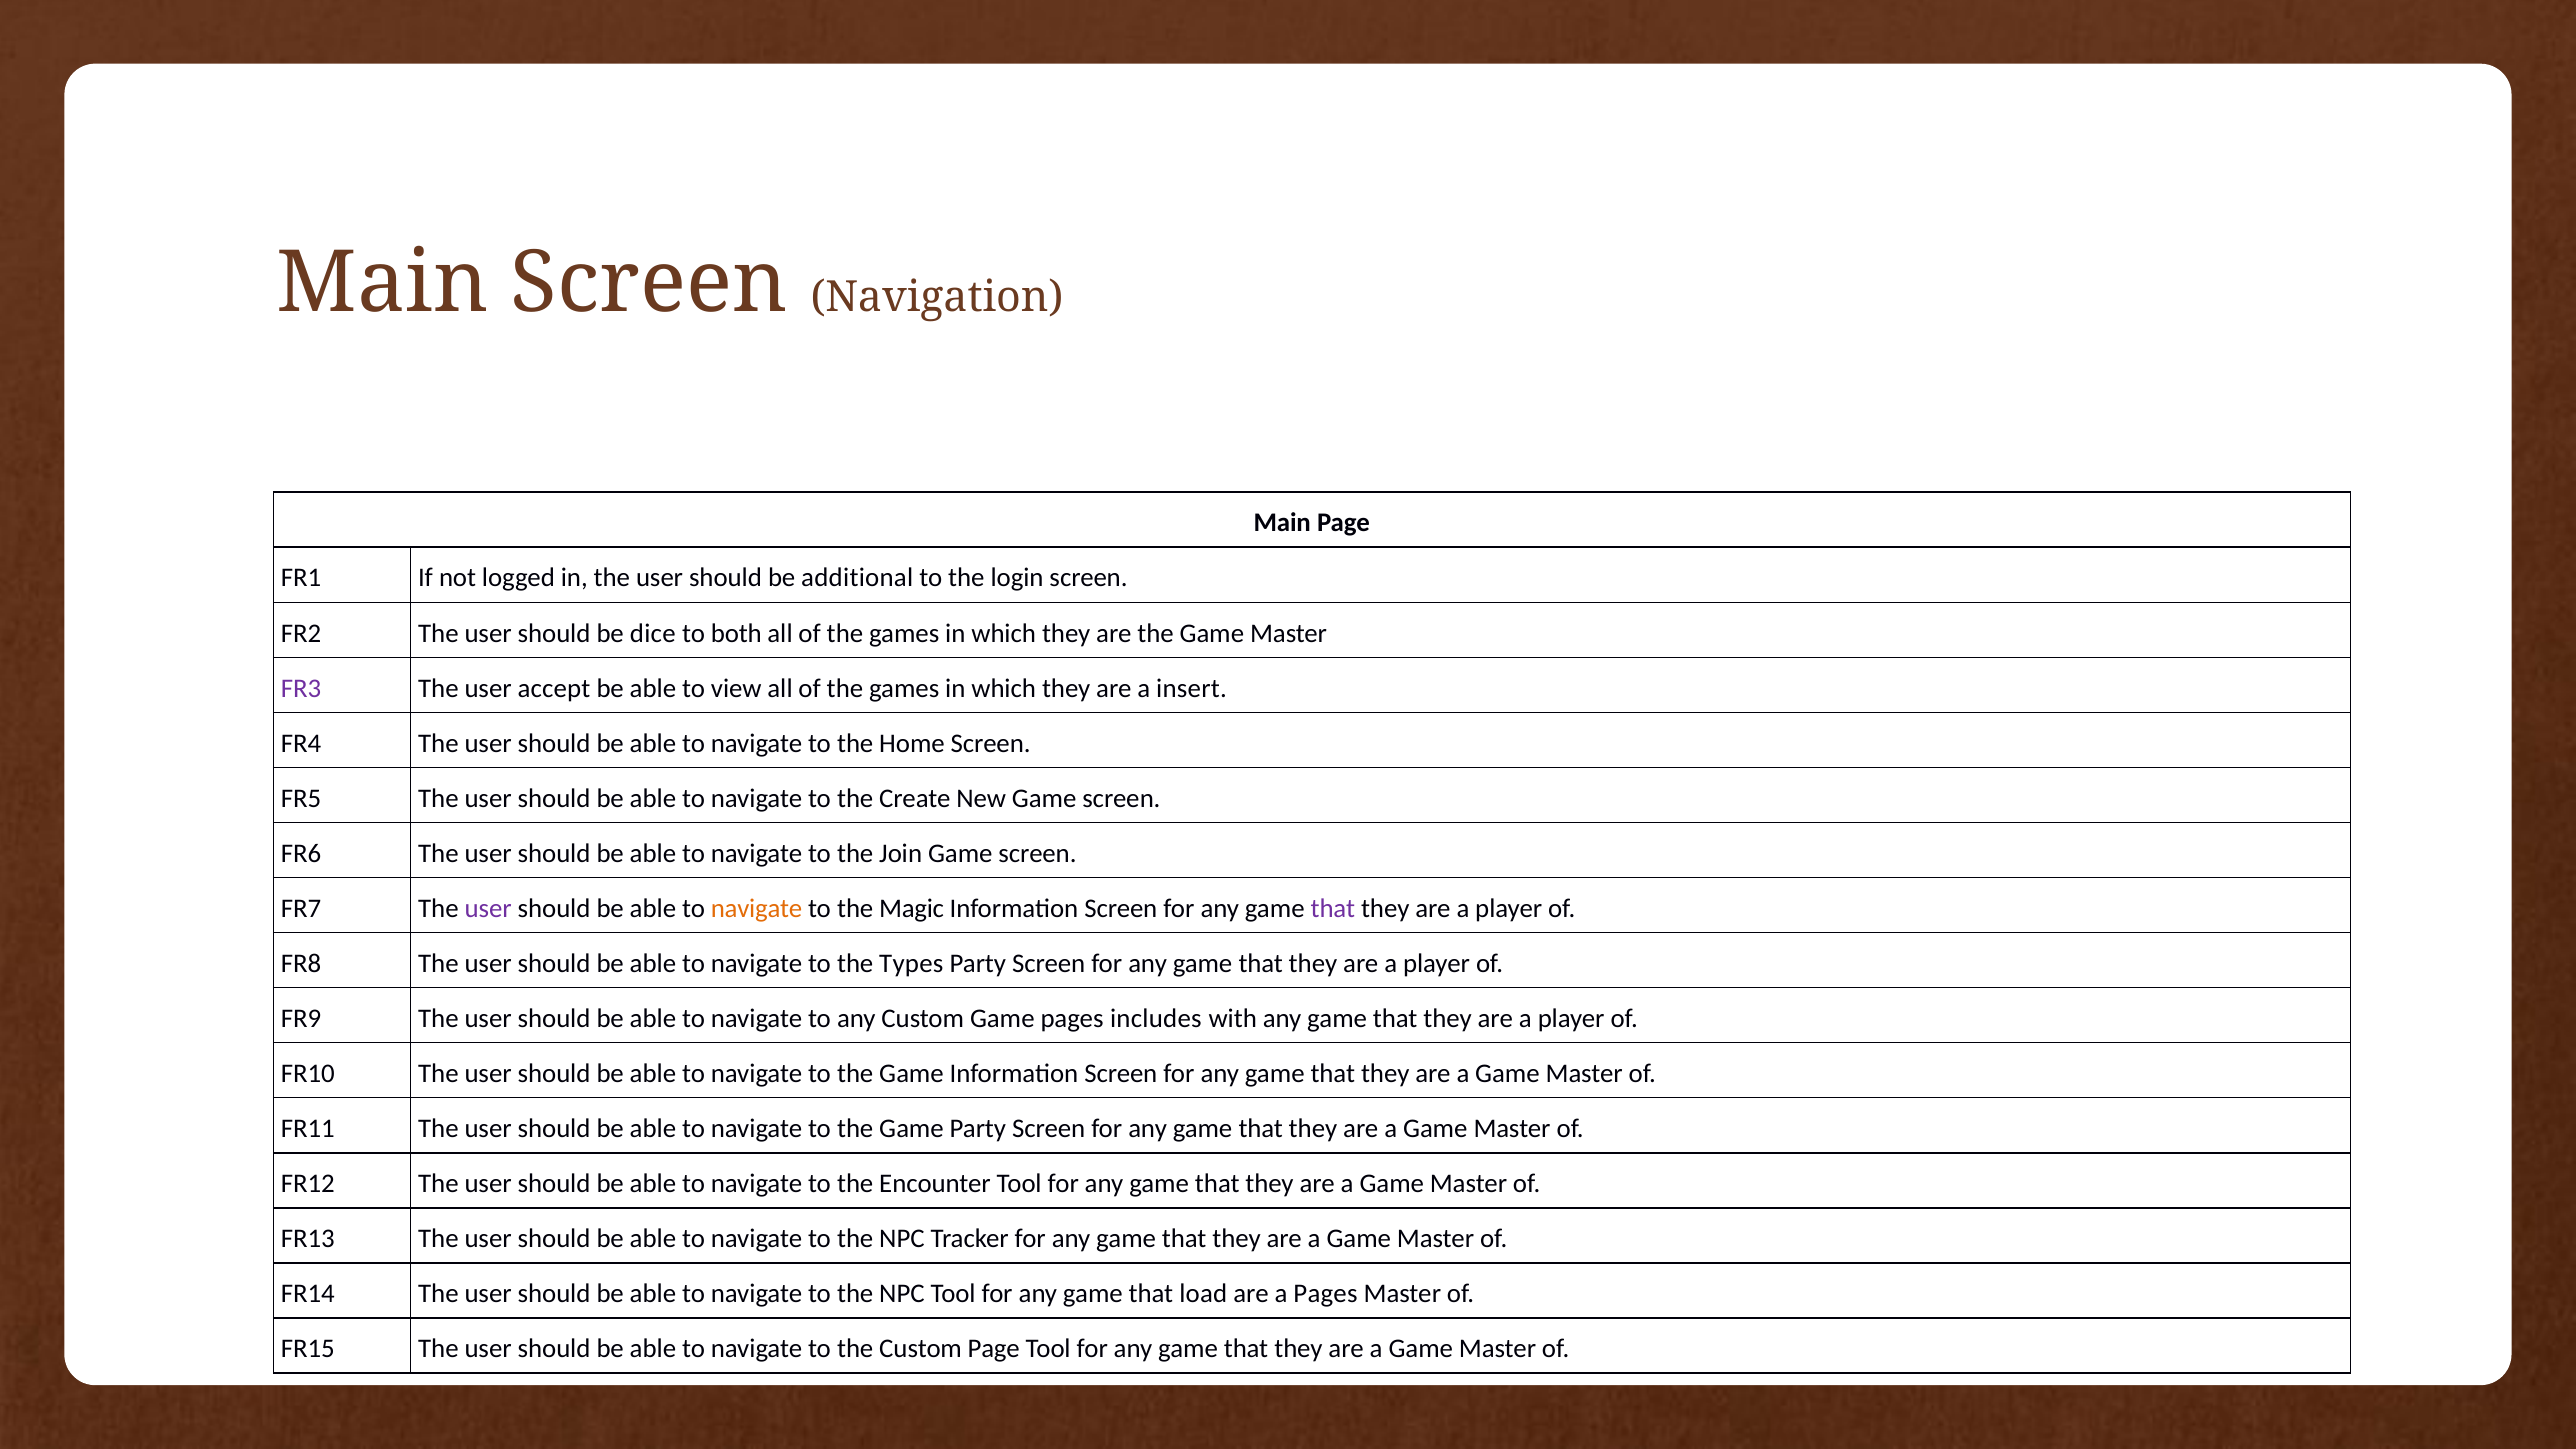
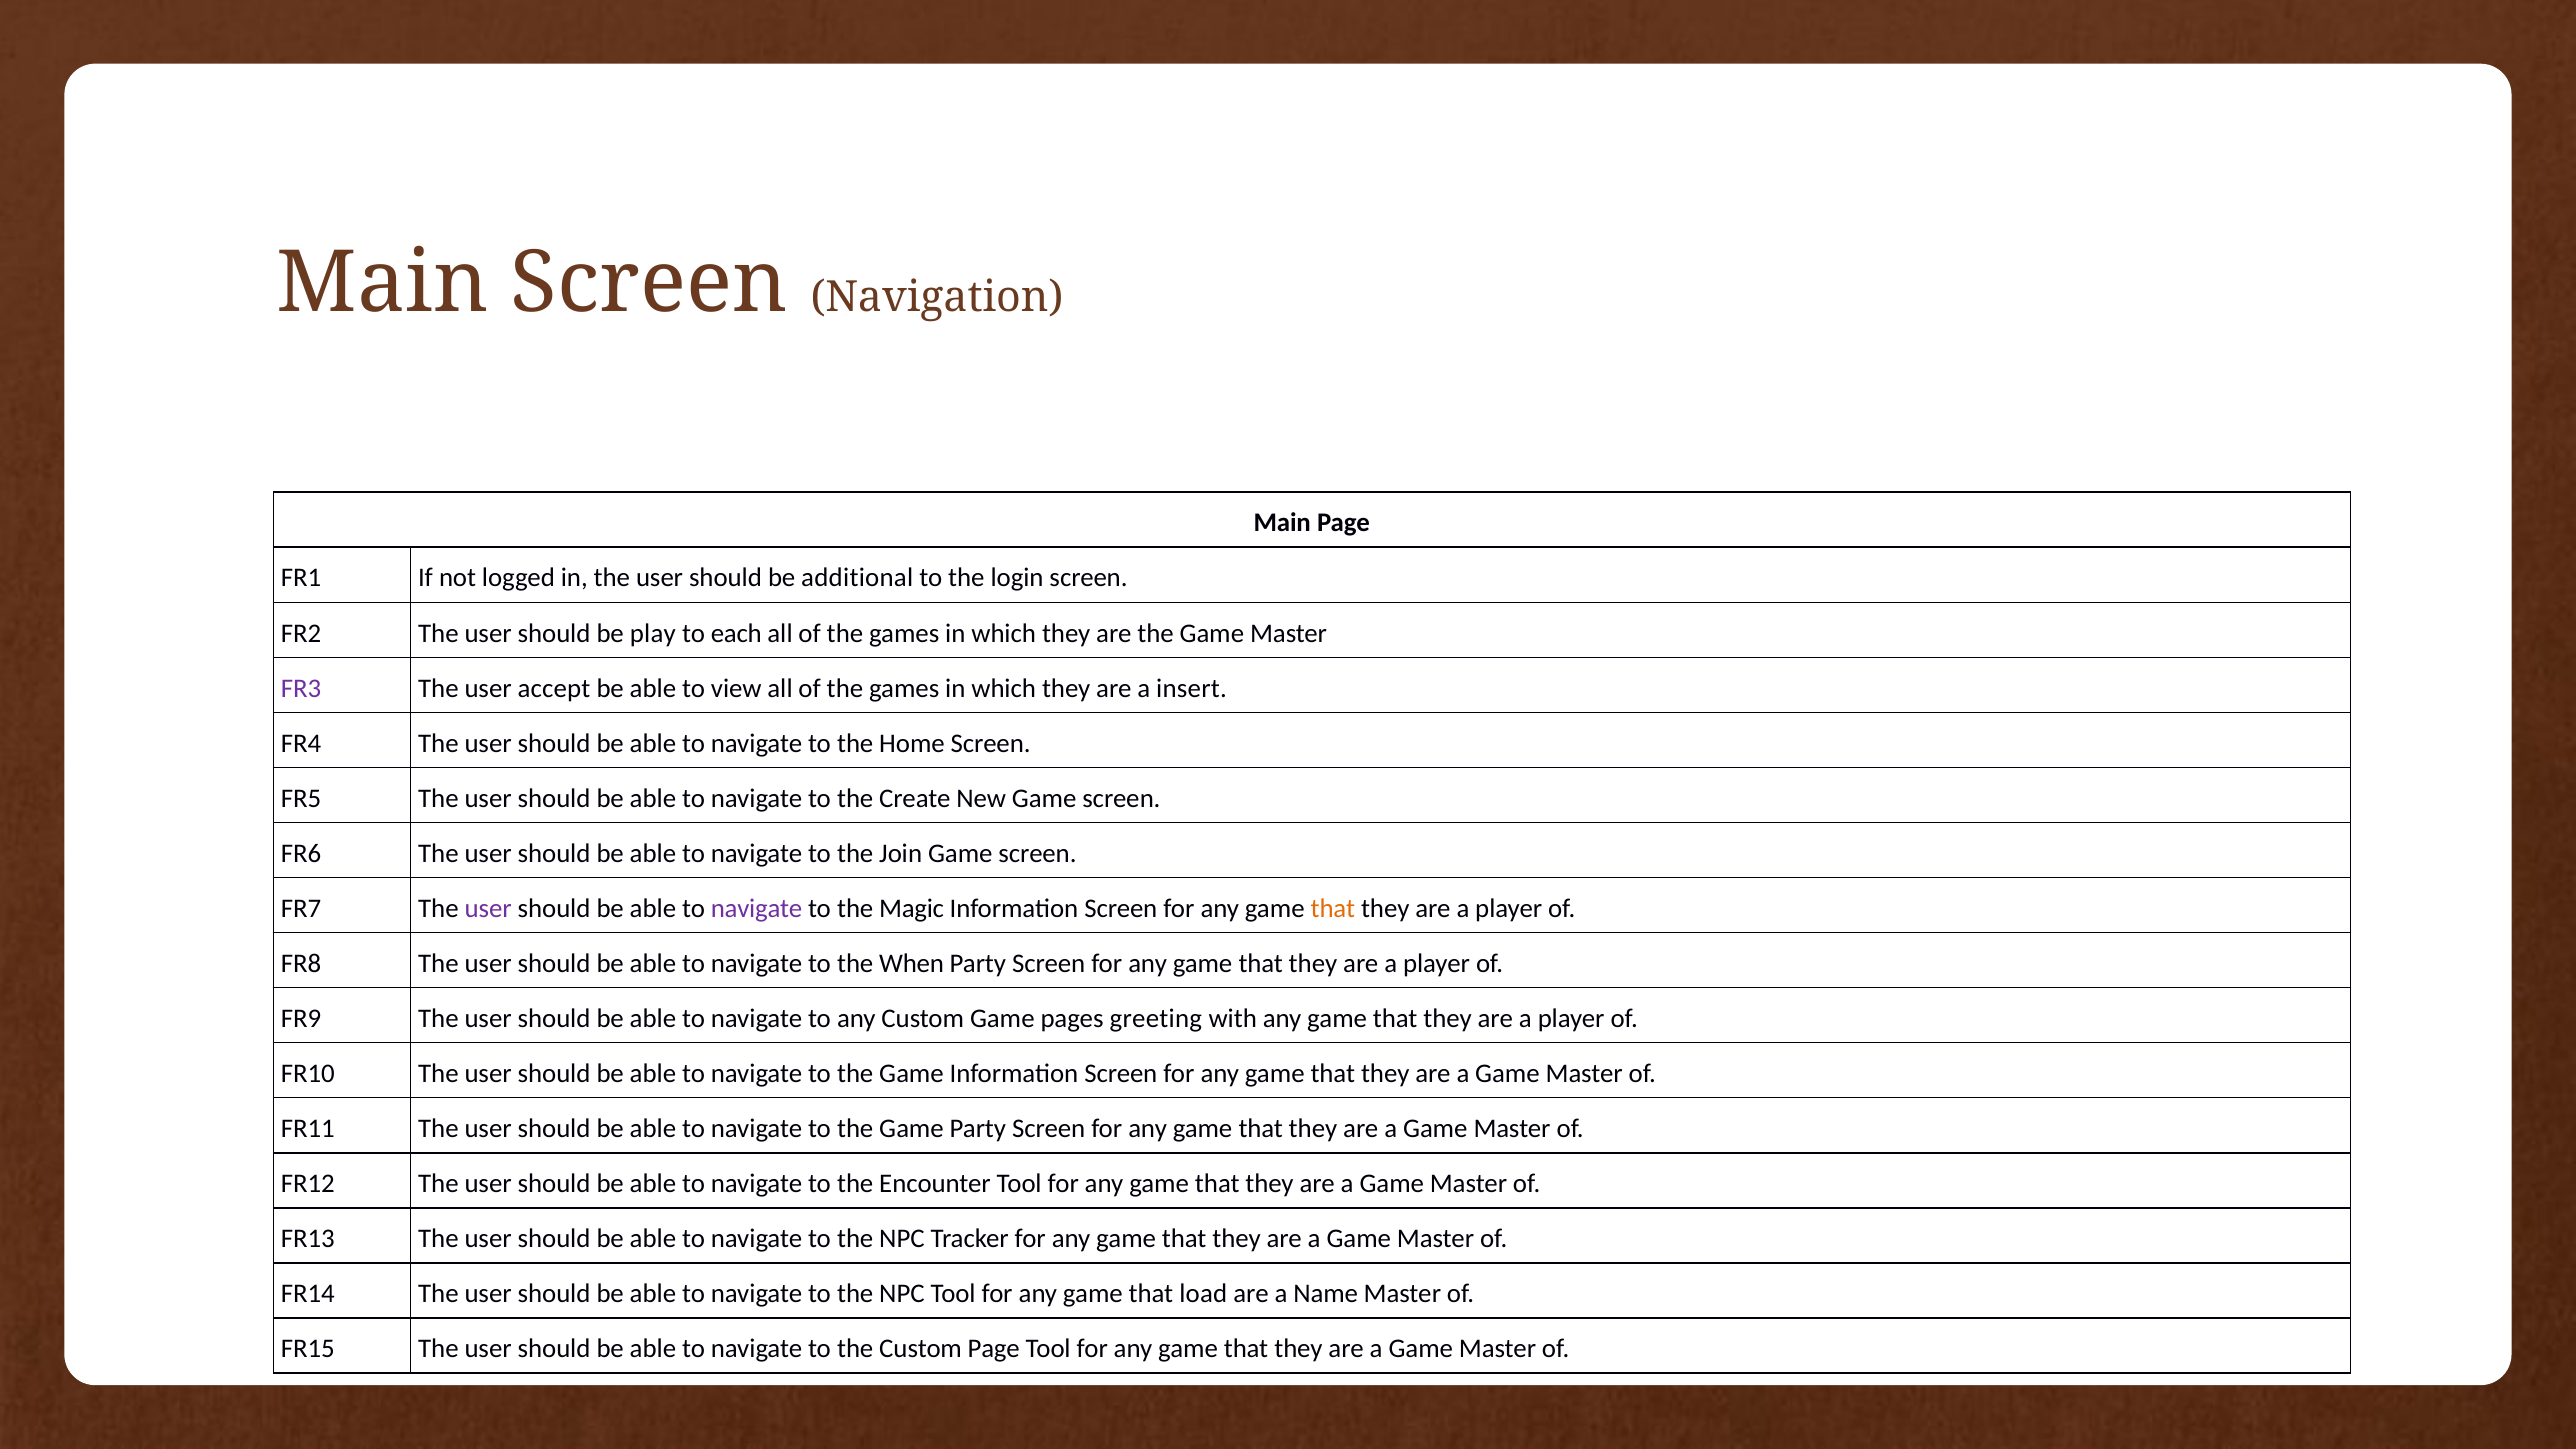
dice: dice -> play
both: both -> each
navigate at (757, 909) colour: orange -> purple
that at (1333, 909) colour: purple -> orange
Types: Types -> When
includes: includes -> greeting
a Pages: Pages -> Name
